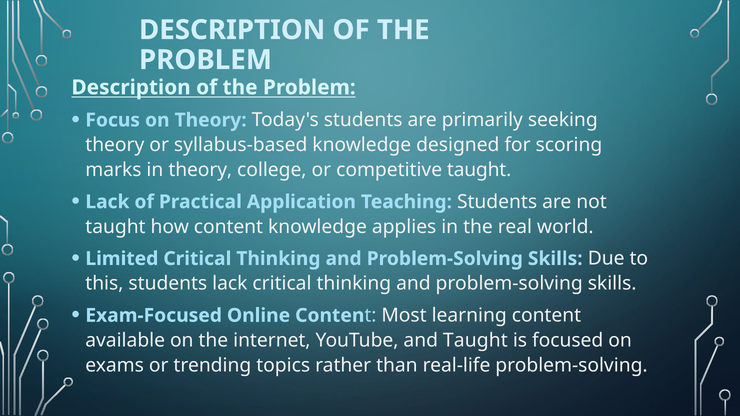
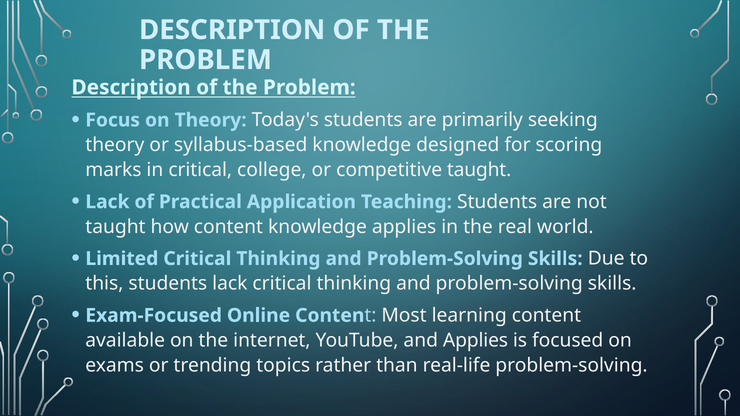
in theory: theory -> critical
and Taught: Taught -> Applies
